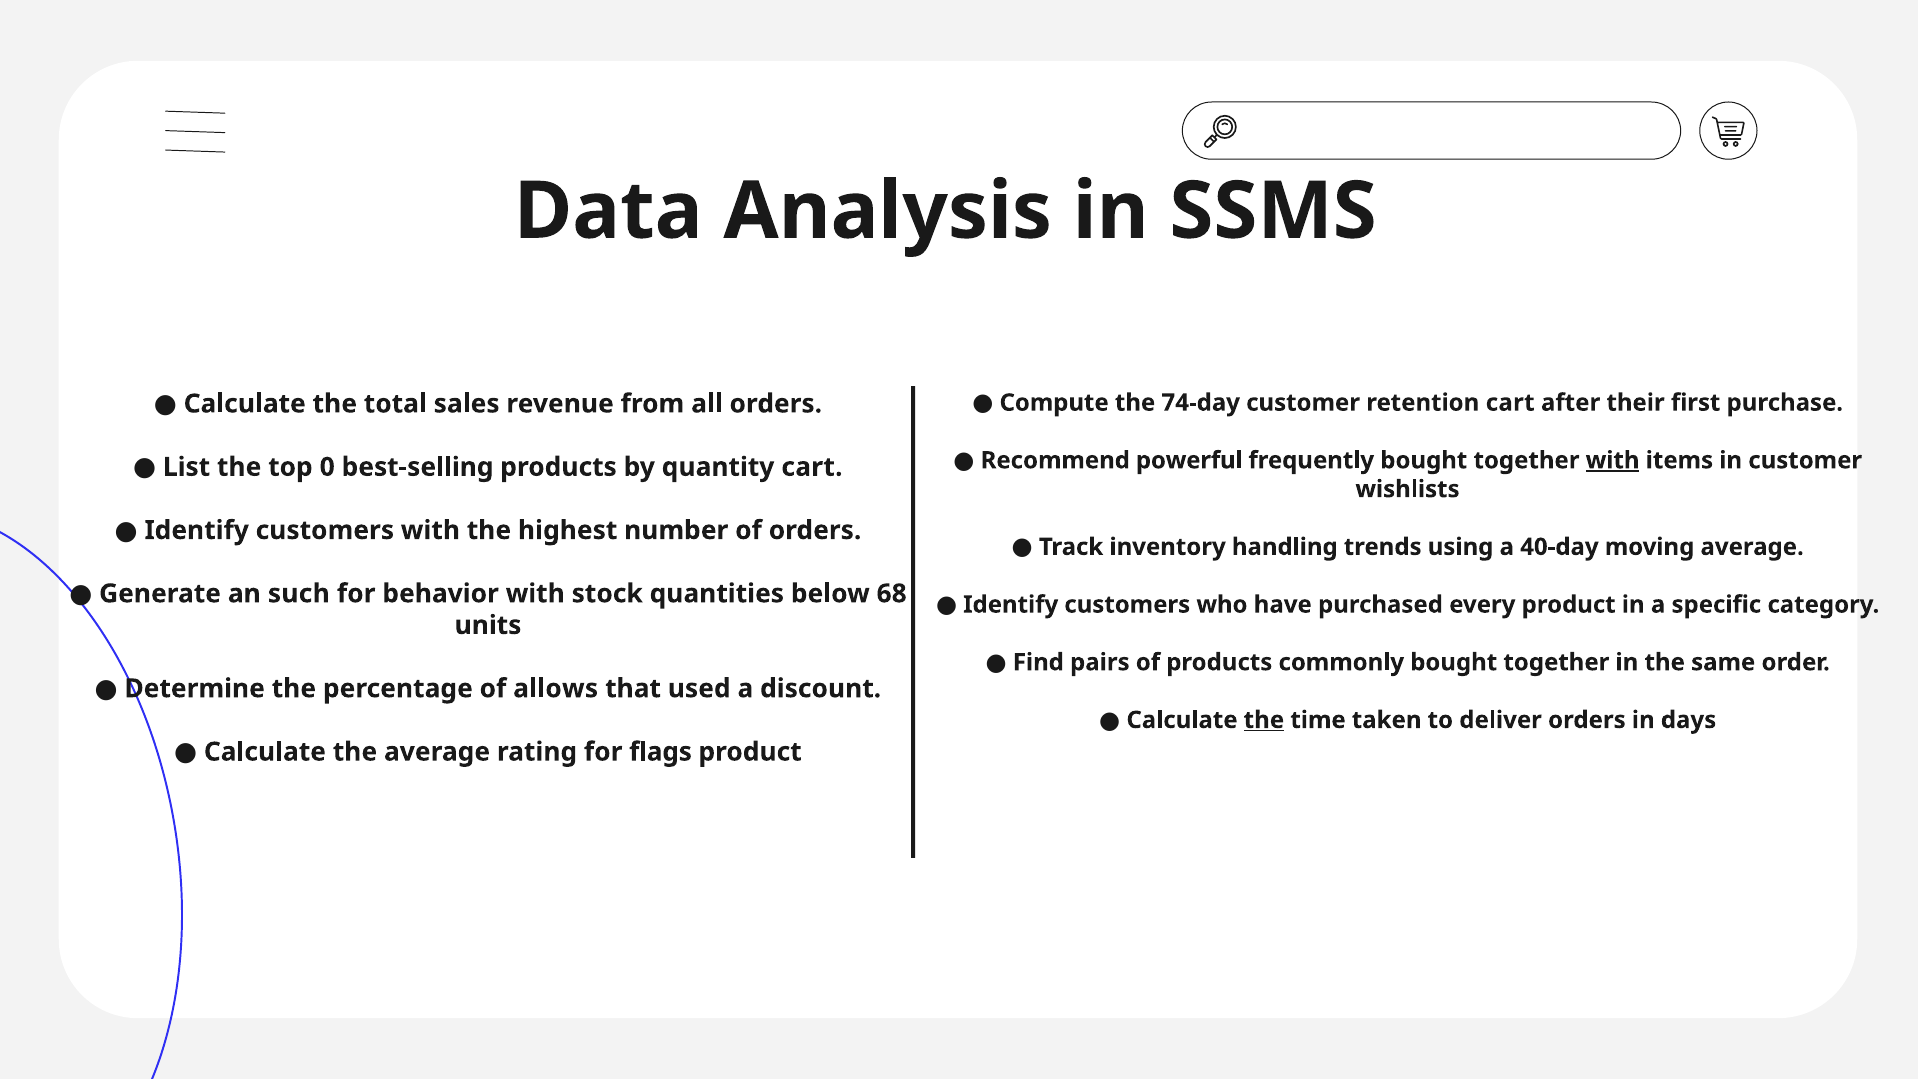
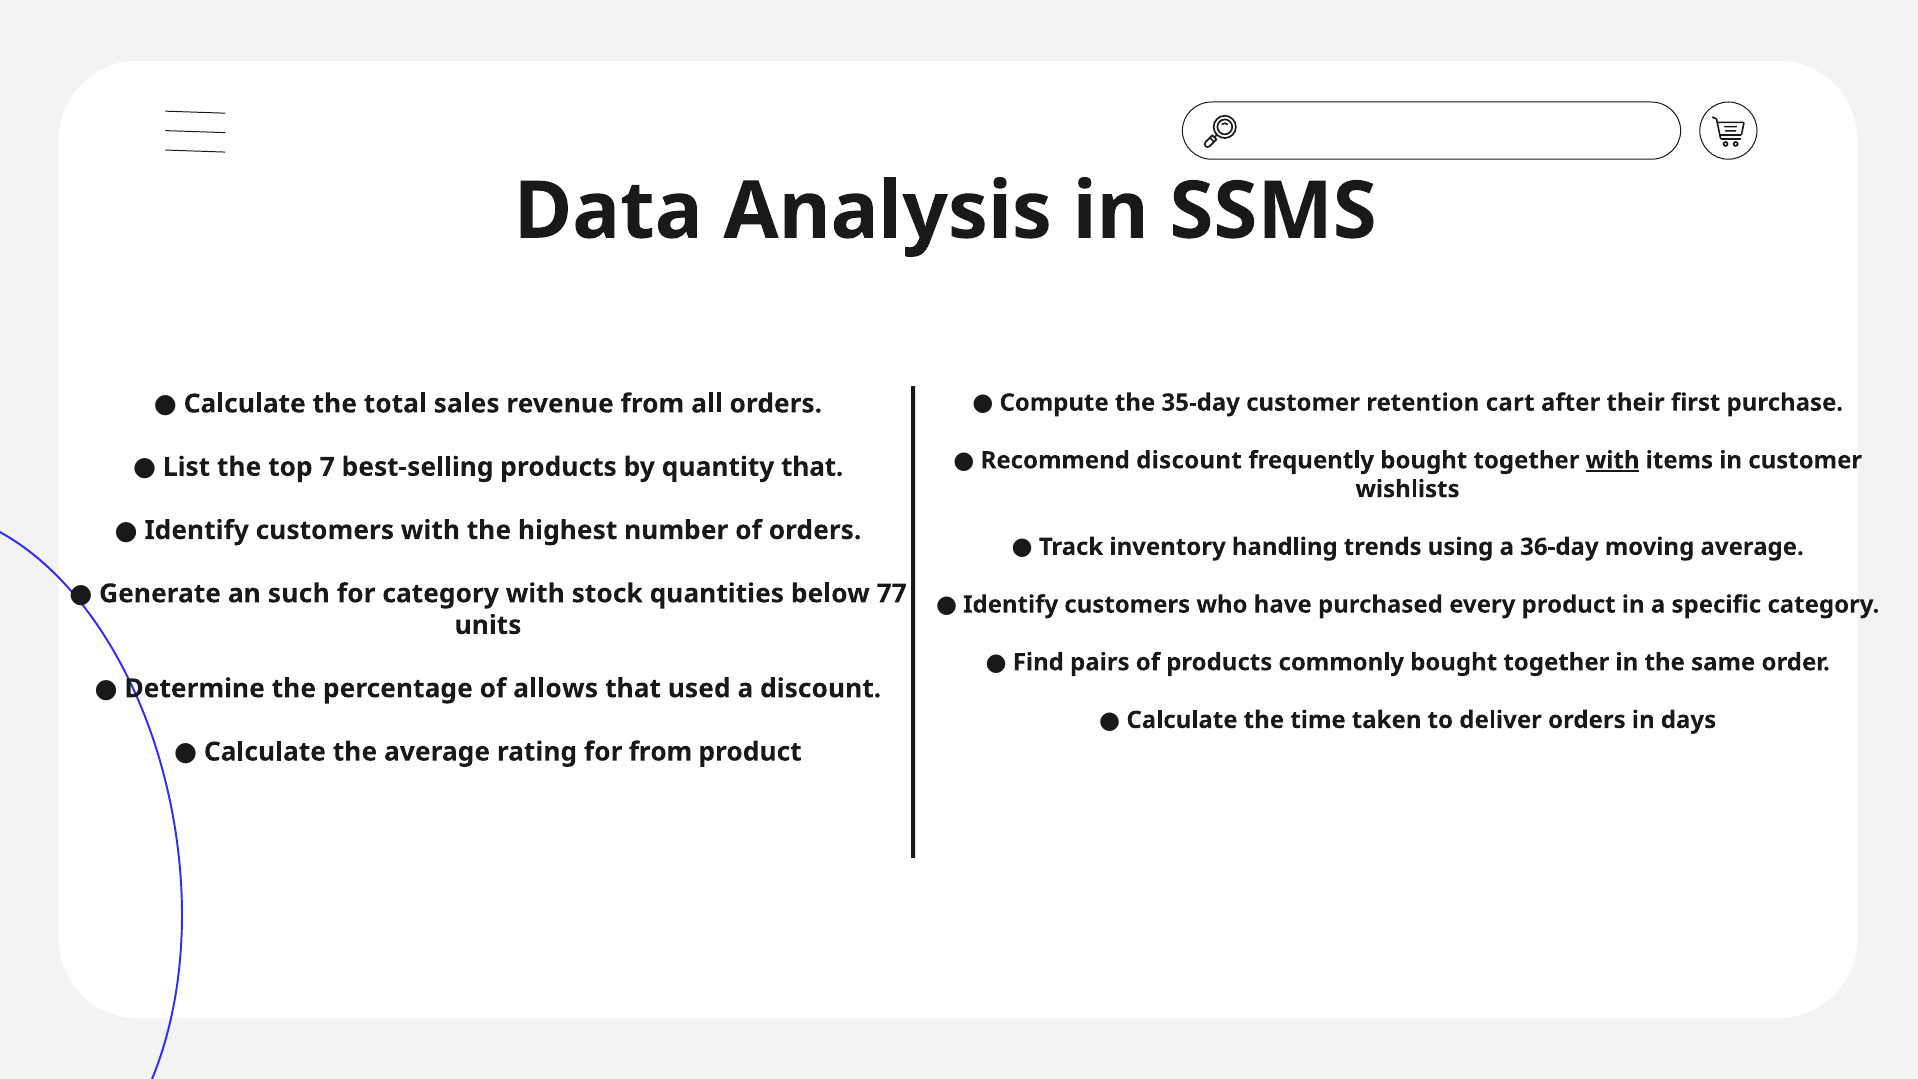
74-day: 74-day -> 35-day
Recommend powerful: powerful -> discount
0: 0 -> 7
quantity cart: cart -> that
40-day: 40-day -> 36-day
for behavior: behavior -> category
68: 68 -> 77
the at (1264, 720) underline: present -> none
for flags: flags -> from
